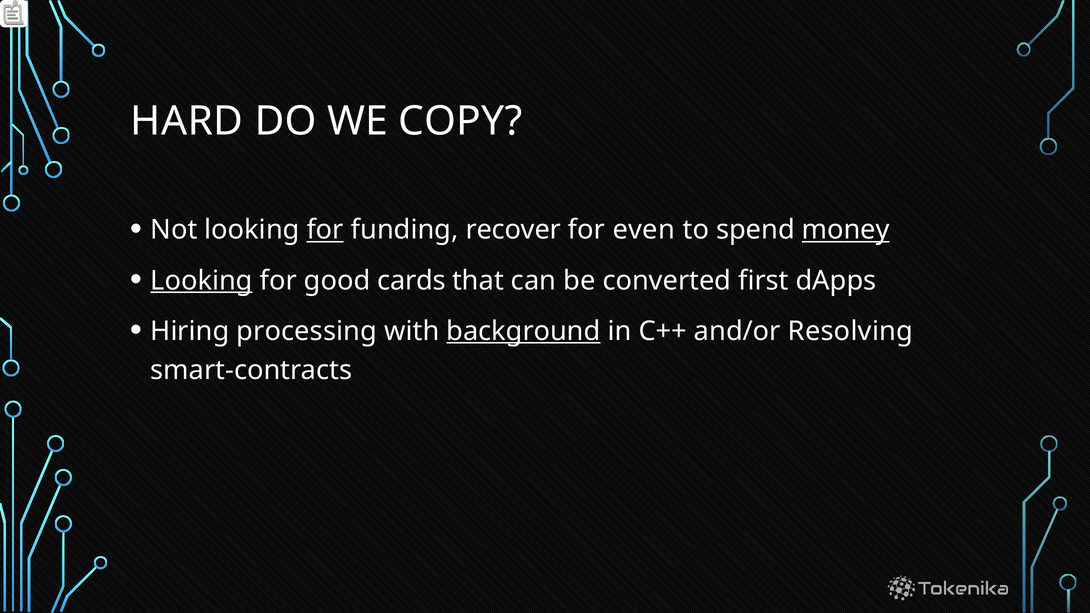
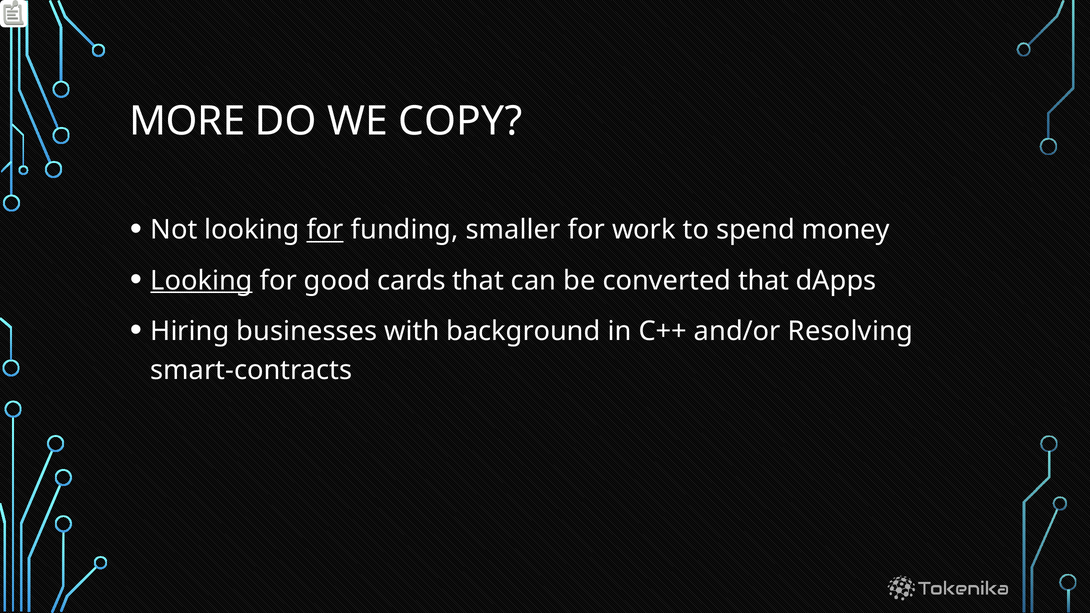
HARD: HARD -> MORE
recover: recover -> smaller
even: even -> work
money underline: present -> none
converted first: first -> that
processing: processing -> businesses
background underline: present -> none
